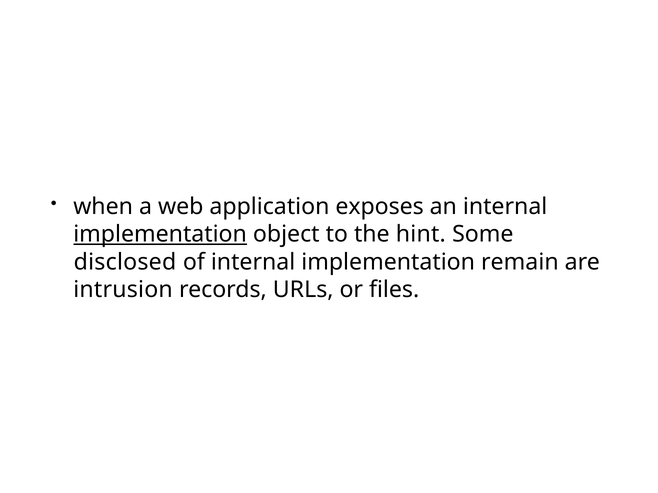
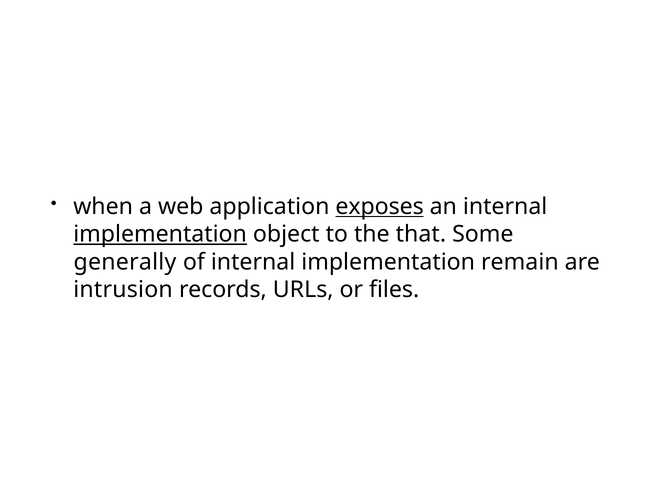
exposes underline: none -> present
hint: hint -> that
disclosed: disclosed -> generally
